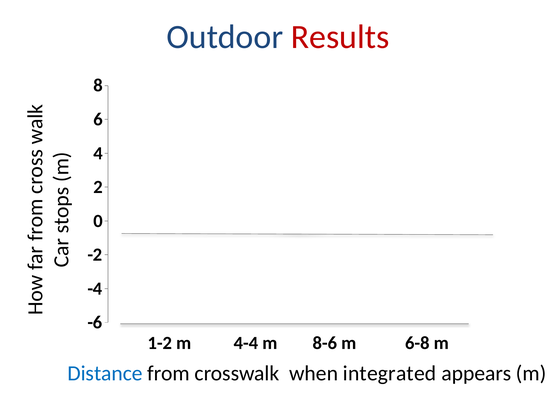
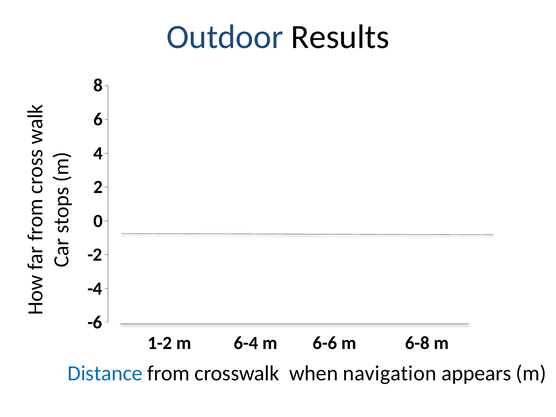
Results colour: red -> black
4-4: 4-4 -> 6-4
8-6: 8-6 -> 6-6
integrated: integrated -> navigation
